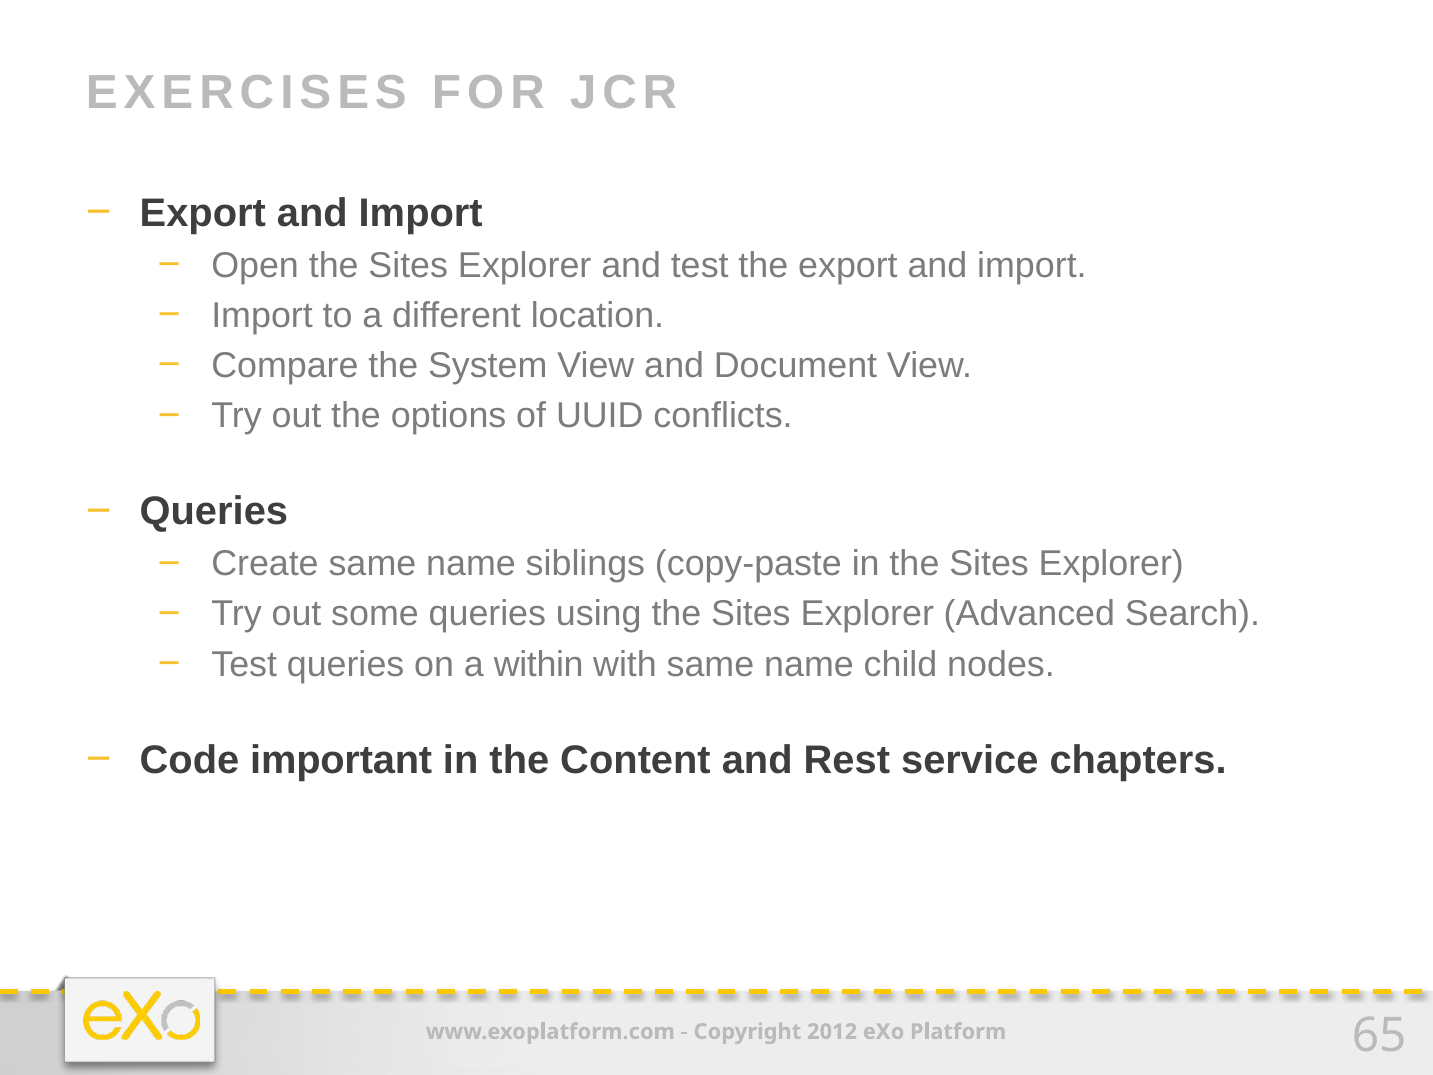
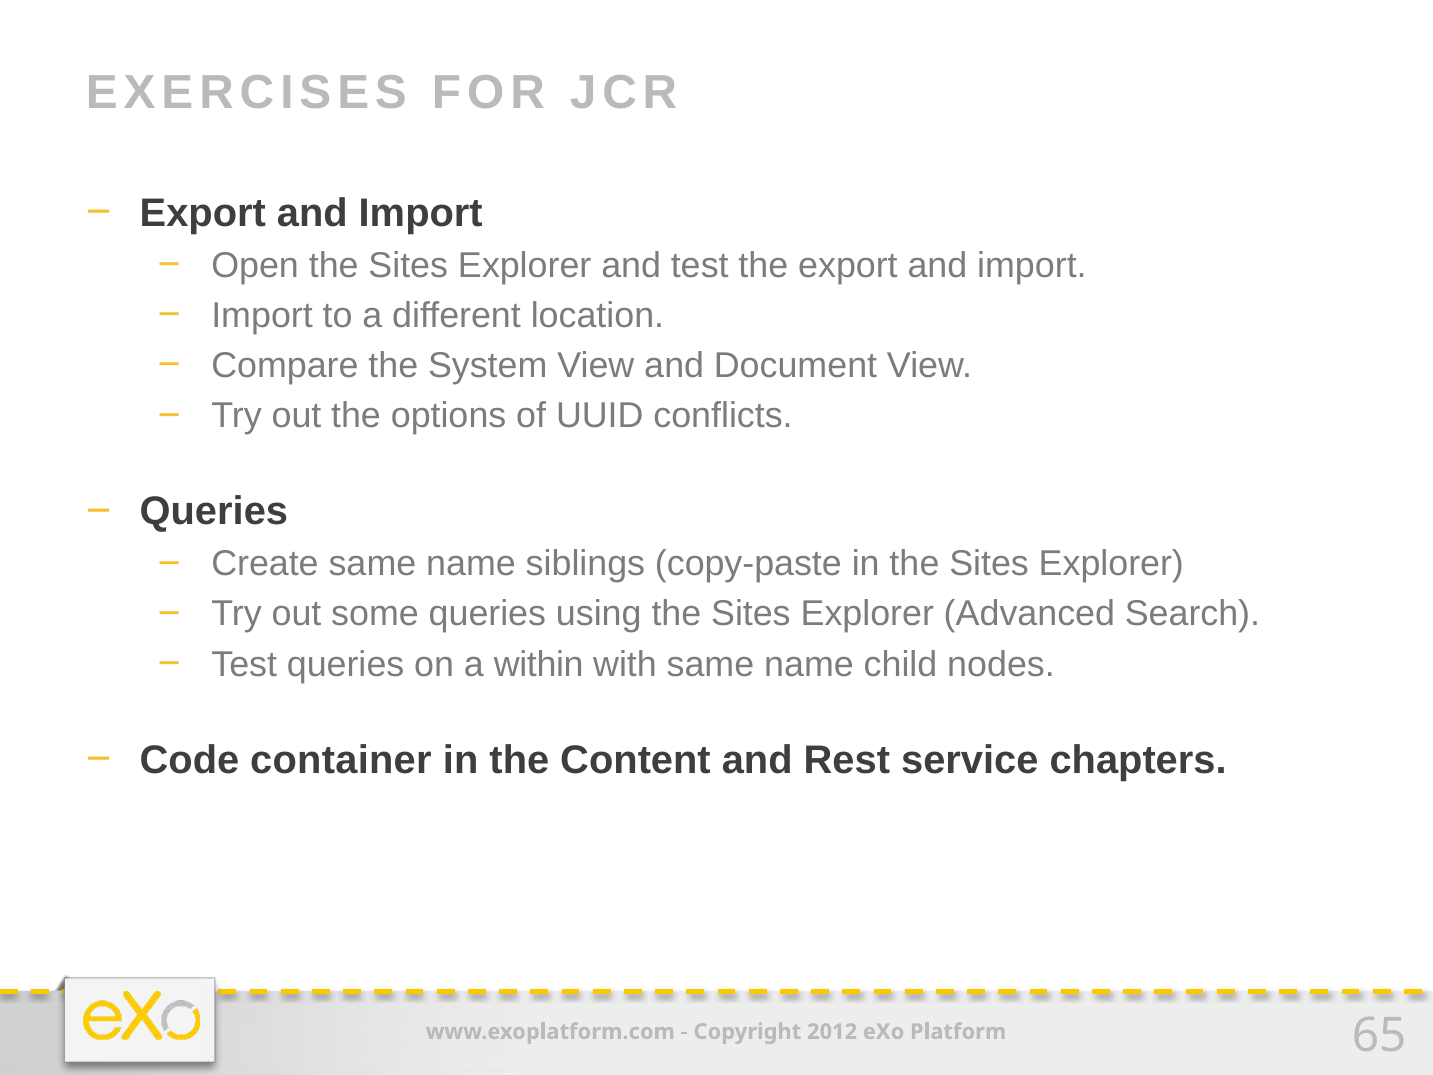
important: important -> container
